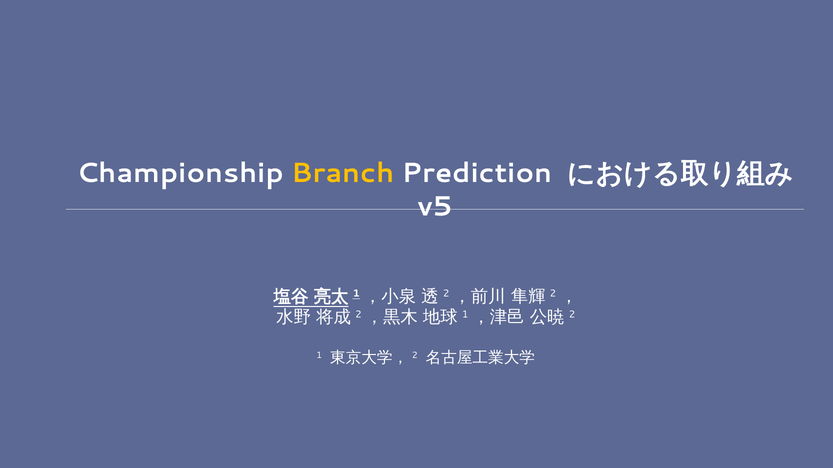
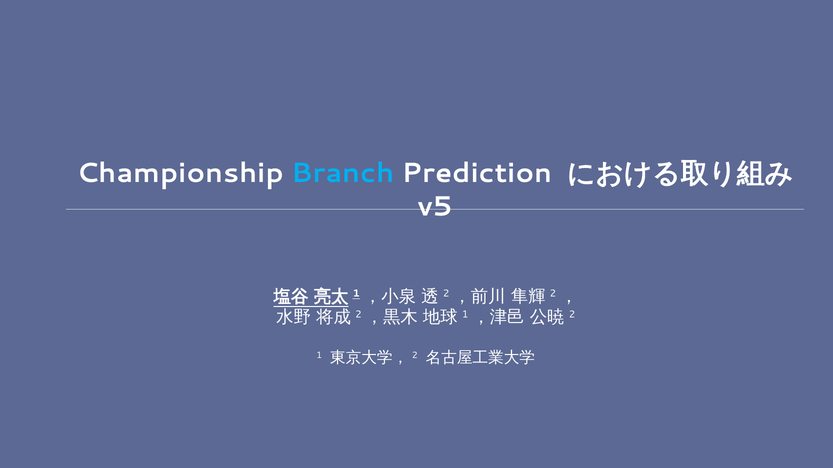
Branch colour: yellow -> light blue
